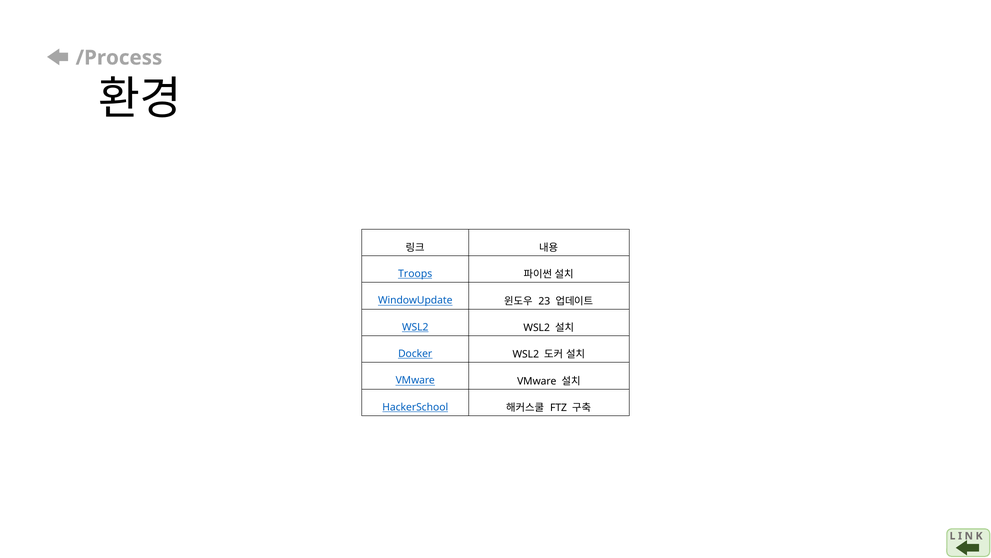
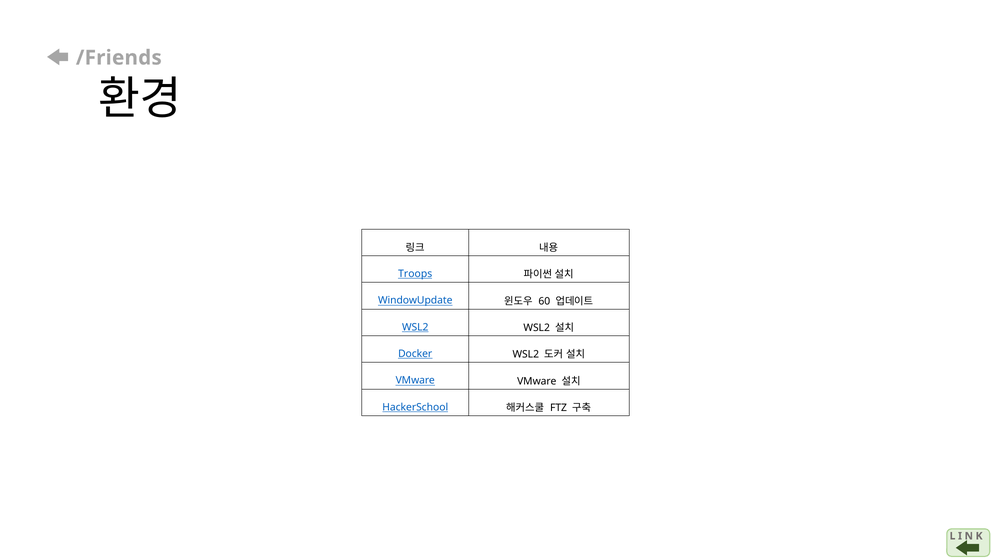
/Process: /Process -> /Friends
23: 23 -> 60
